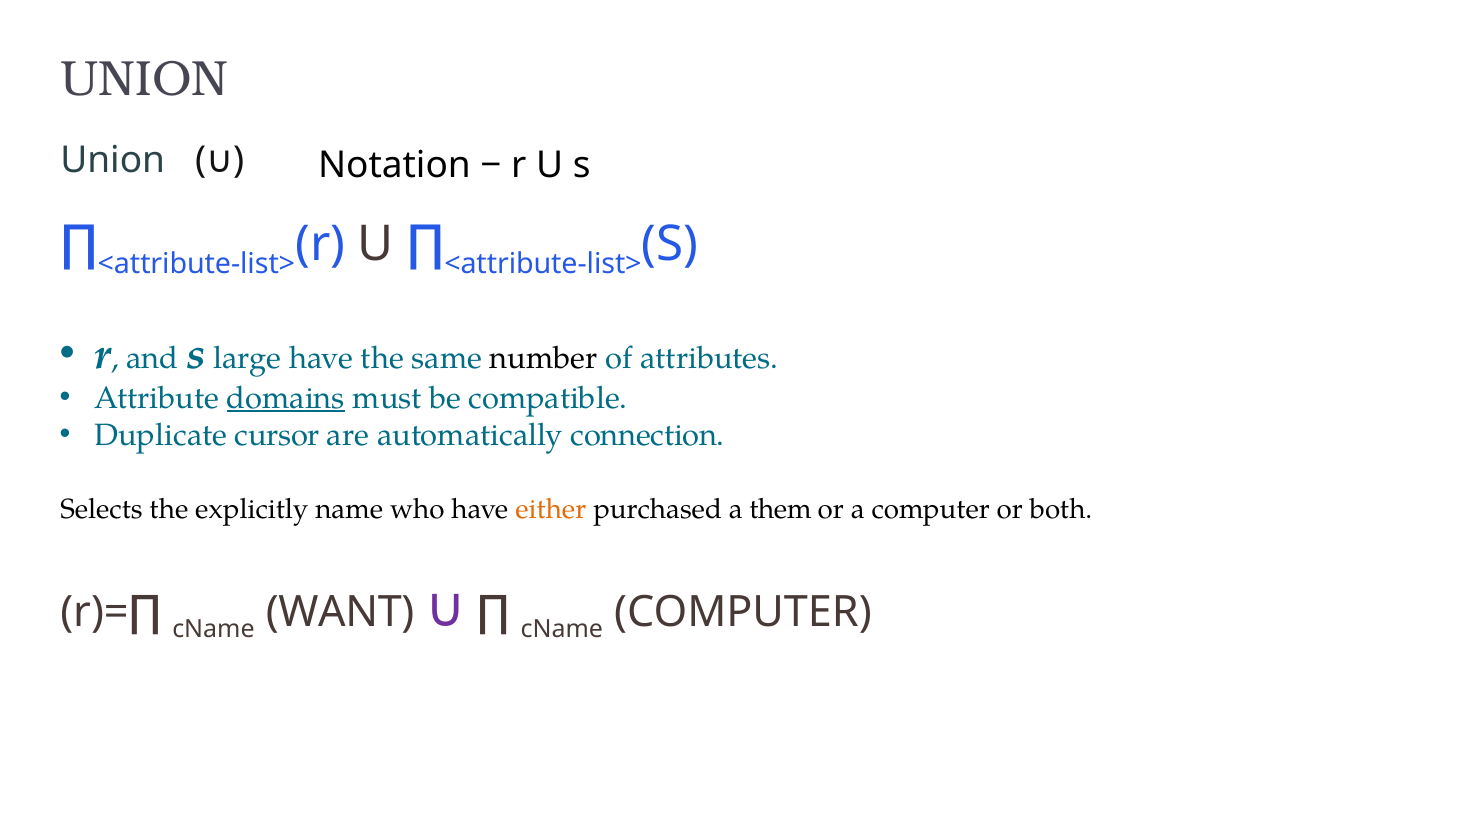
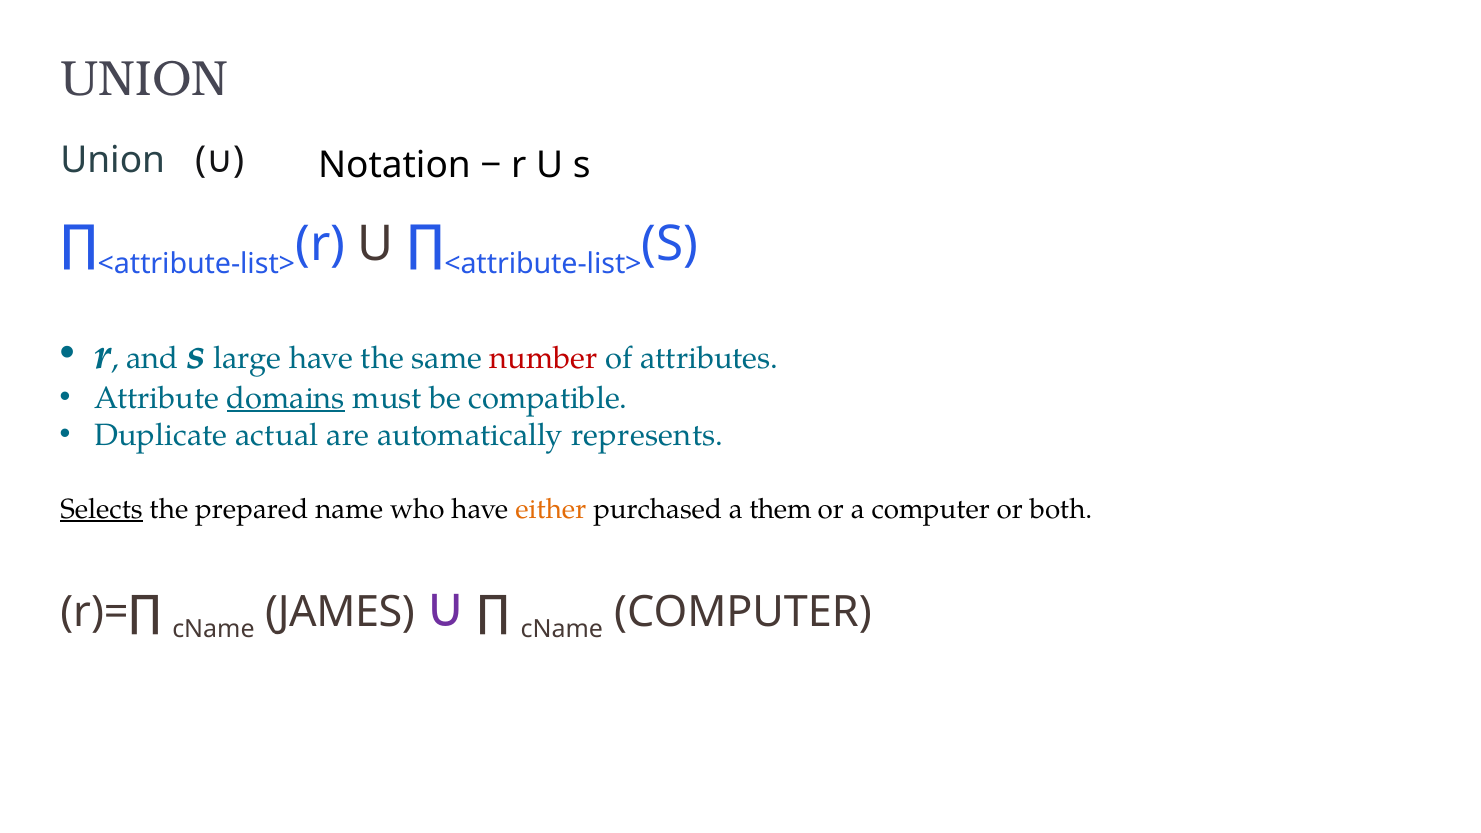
number colour: black -> red
cursor: cursor -> actual
connection: connection -> represents
Selects underline: none -> present
explicitly: explicitly -> prepared
WANT: WANT -> JAMES
